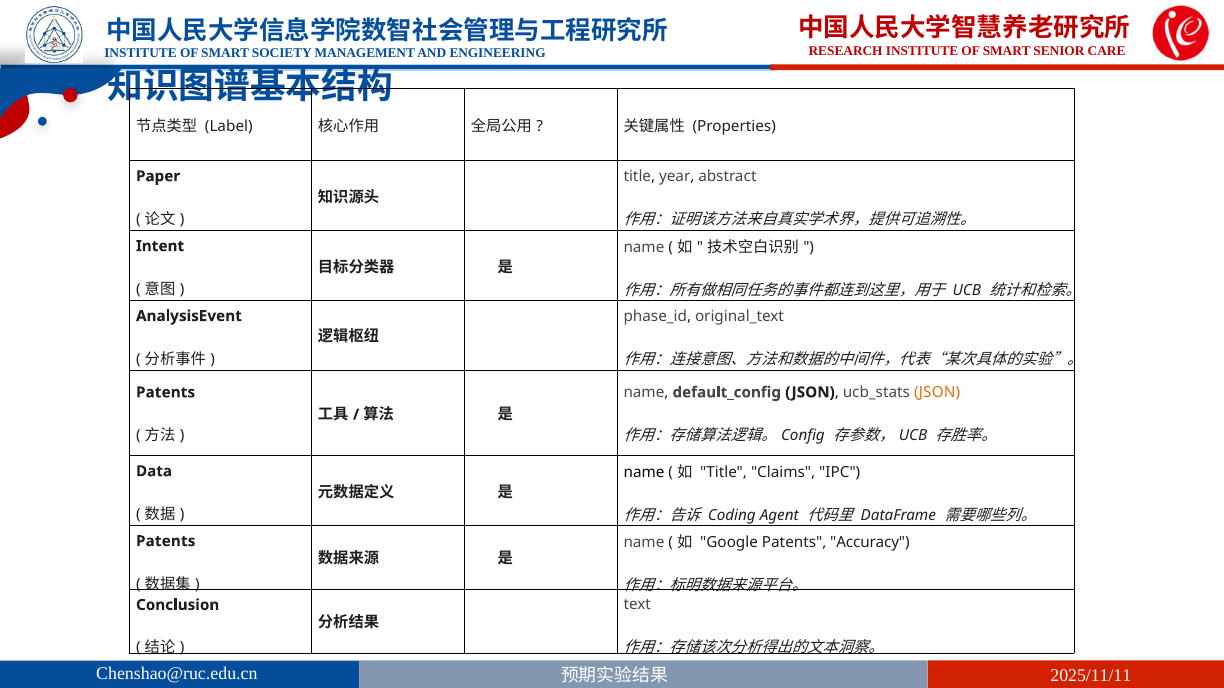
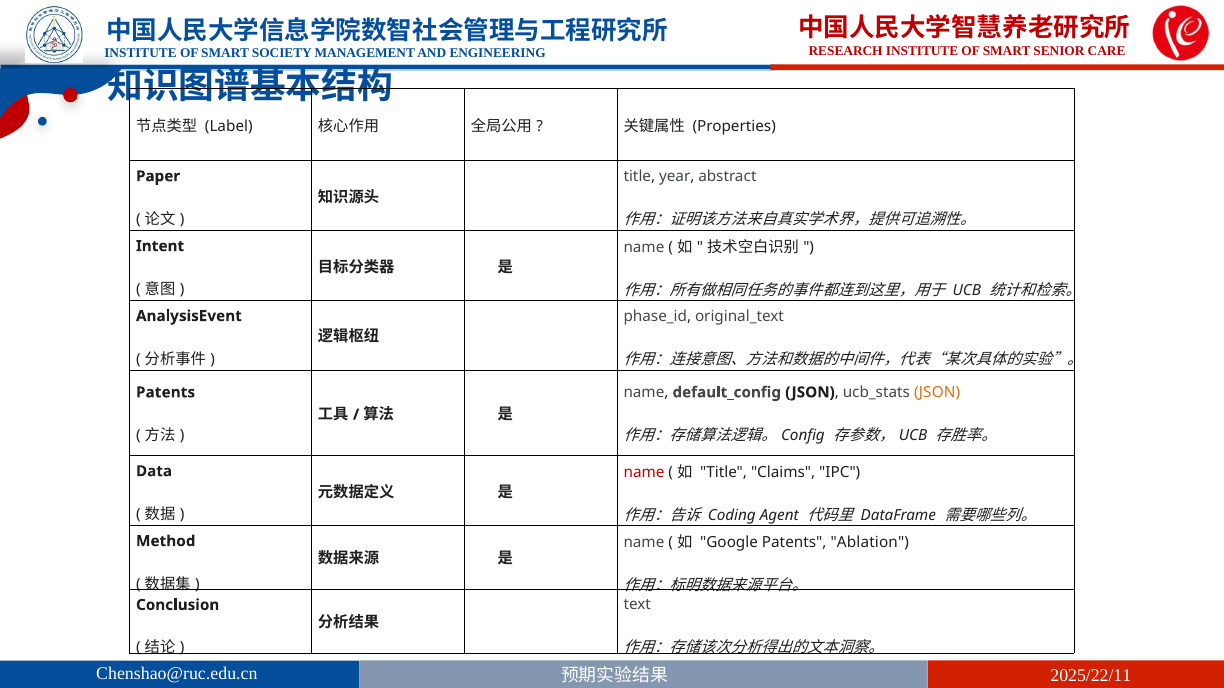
name at (644, 473) colour: black -> red
Accuracy: Accuracy -> Ablation
Patents at (166, 541): Patents -> Method
2025/11/11: 2025/11/11 -> 2025/22/11
